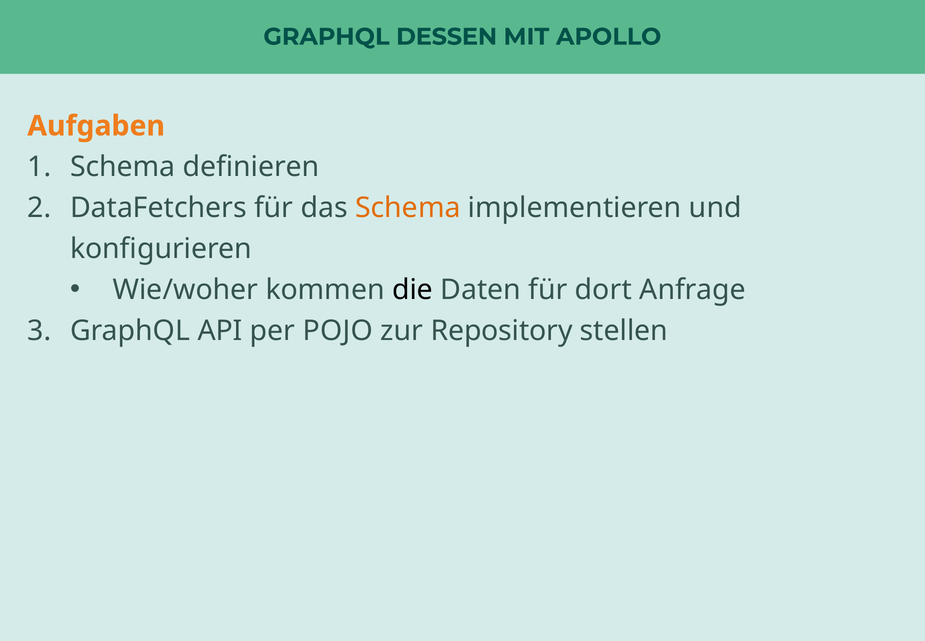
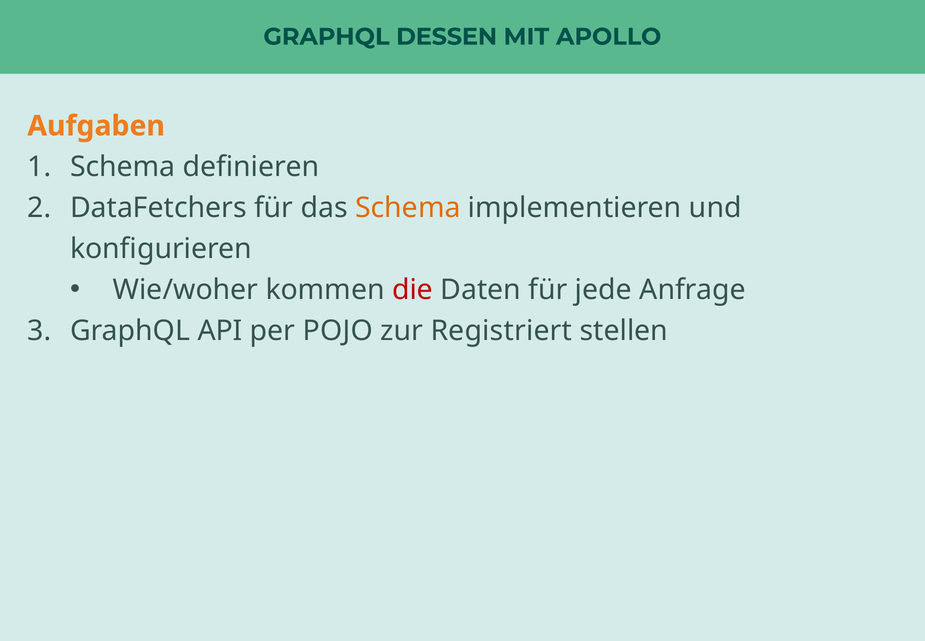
die colour: black -> red
dort: dort -> jede
Repository: Repository -> Registriert
